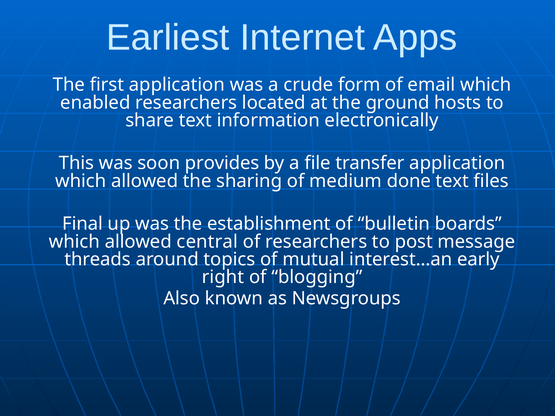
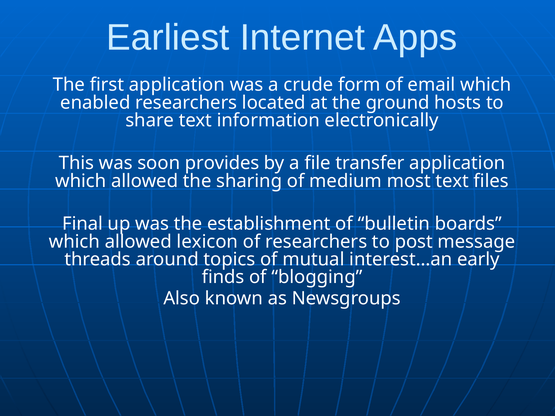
done: done -> most
central: central -> lexicon
right: right -> finds
